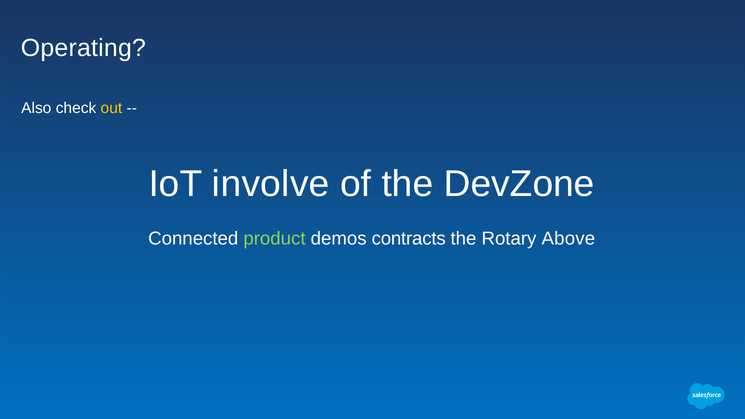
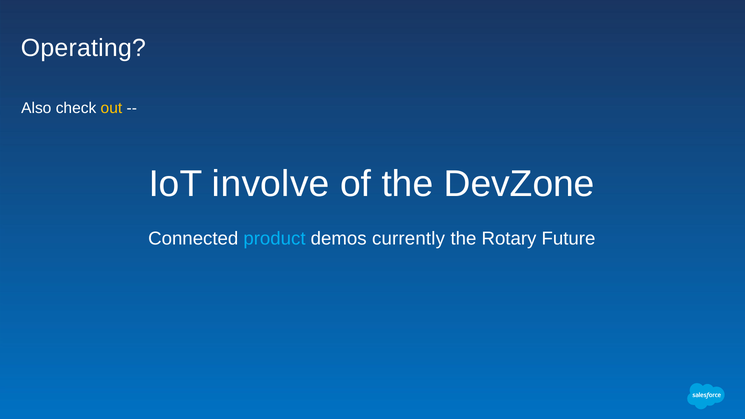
product colour: light green -> light blue
contracts: contracts -> currently
Above: Above -> Future
